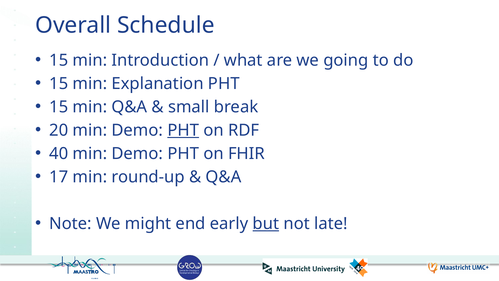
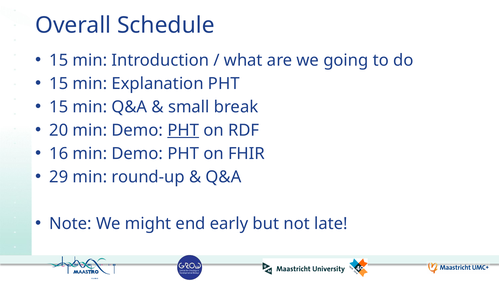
40: 40 -> 16
17: 17 -> 29
but underline: present -> none
